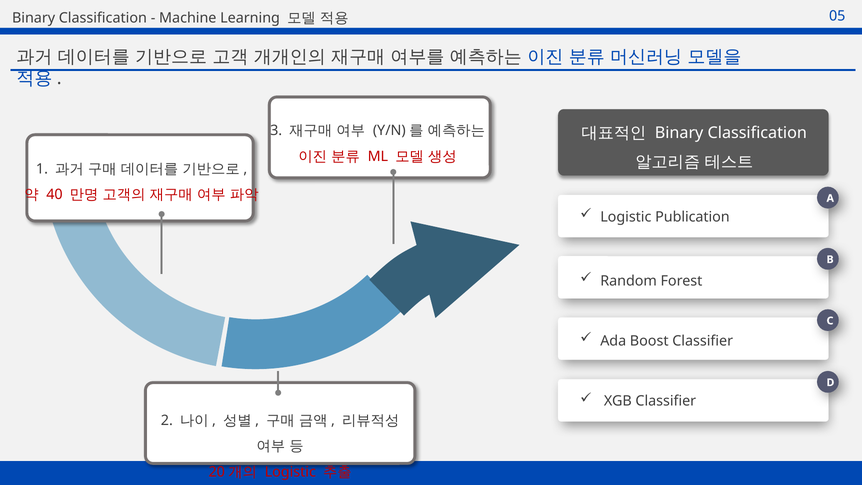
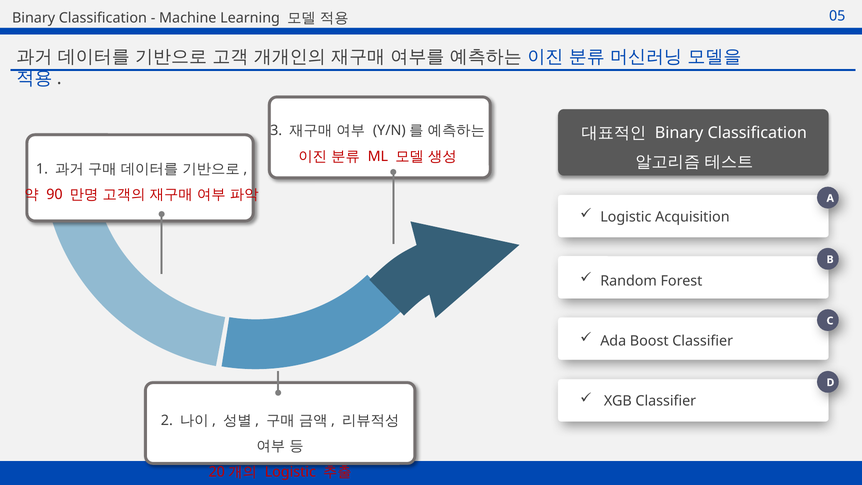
40: 40 -> 90
Publication: Publication -> Acquisition
